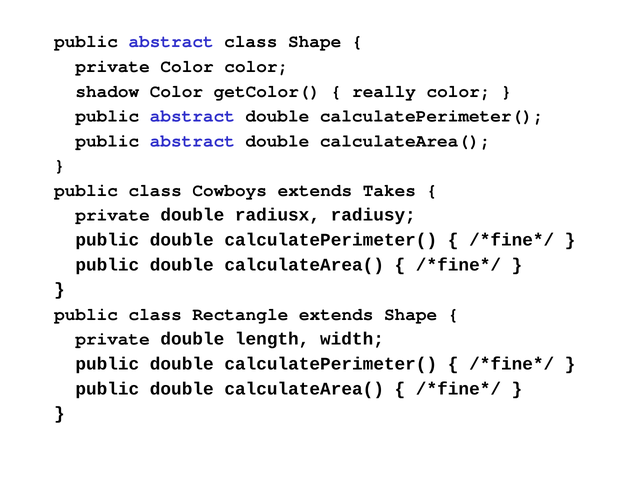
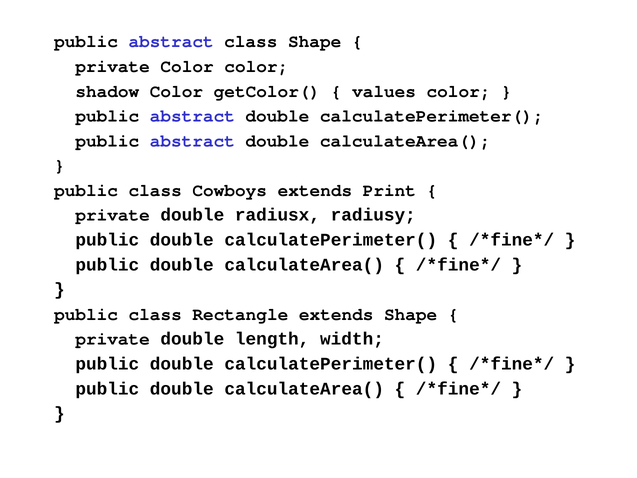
really: really -> values
Takes: Takes -> Print
